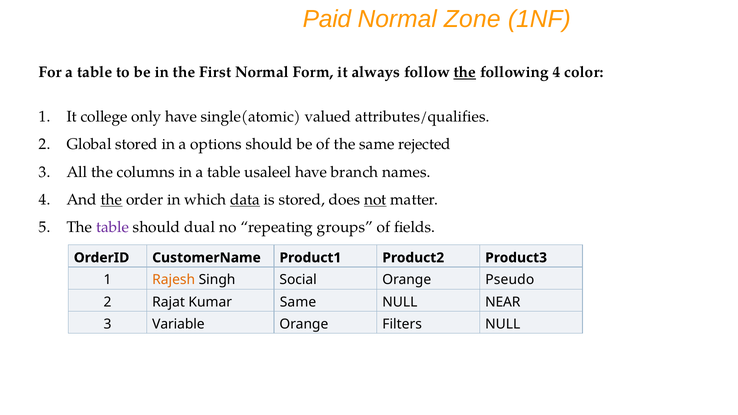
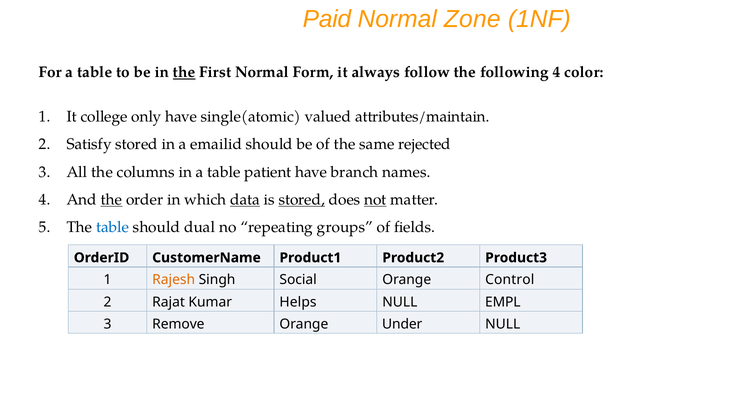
the at (184, 72) underline: none -> present
the at (465, 72) underline: present -> none
attributes/qualifies: attributes/qualifies -> attributes/maintain
Global: Global -> Satisfy
options: options -> emailid
usaleel: usaleel -> patient
stored at (302, 200) underline: none -> present
table at (113, 227) colour: purple -> blue
Pseudo: Pseudo -> Control
Kumar Same: Same -> Helps
NEAR: NEAR -> EMPL
Variable: Variable -> Remove
Filters: Filters -> Under
